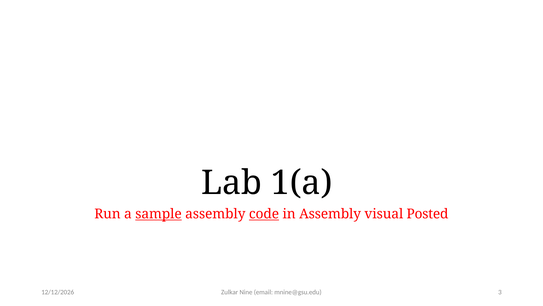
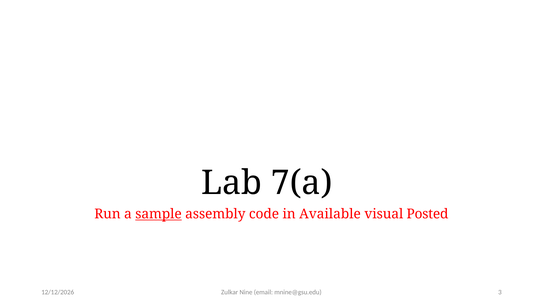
1(a: 1(a -> 7(a
code underline: present -> none
in Assembly: Assembly -> Available
